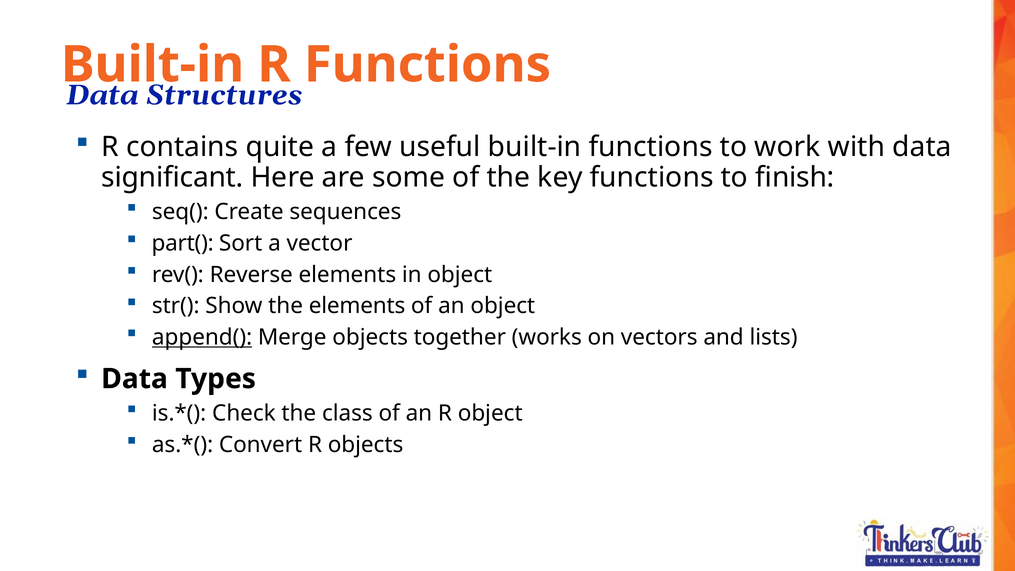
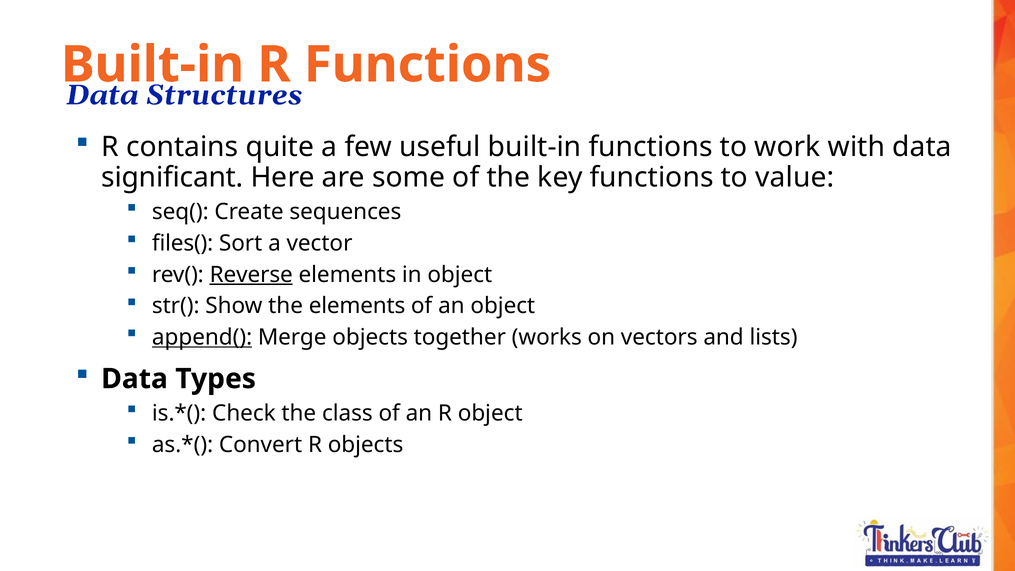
finish: finish -> value
part(: part( -> files(
Reverse underline: none -> present
